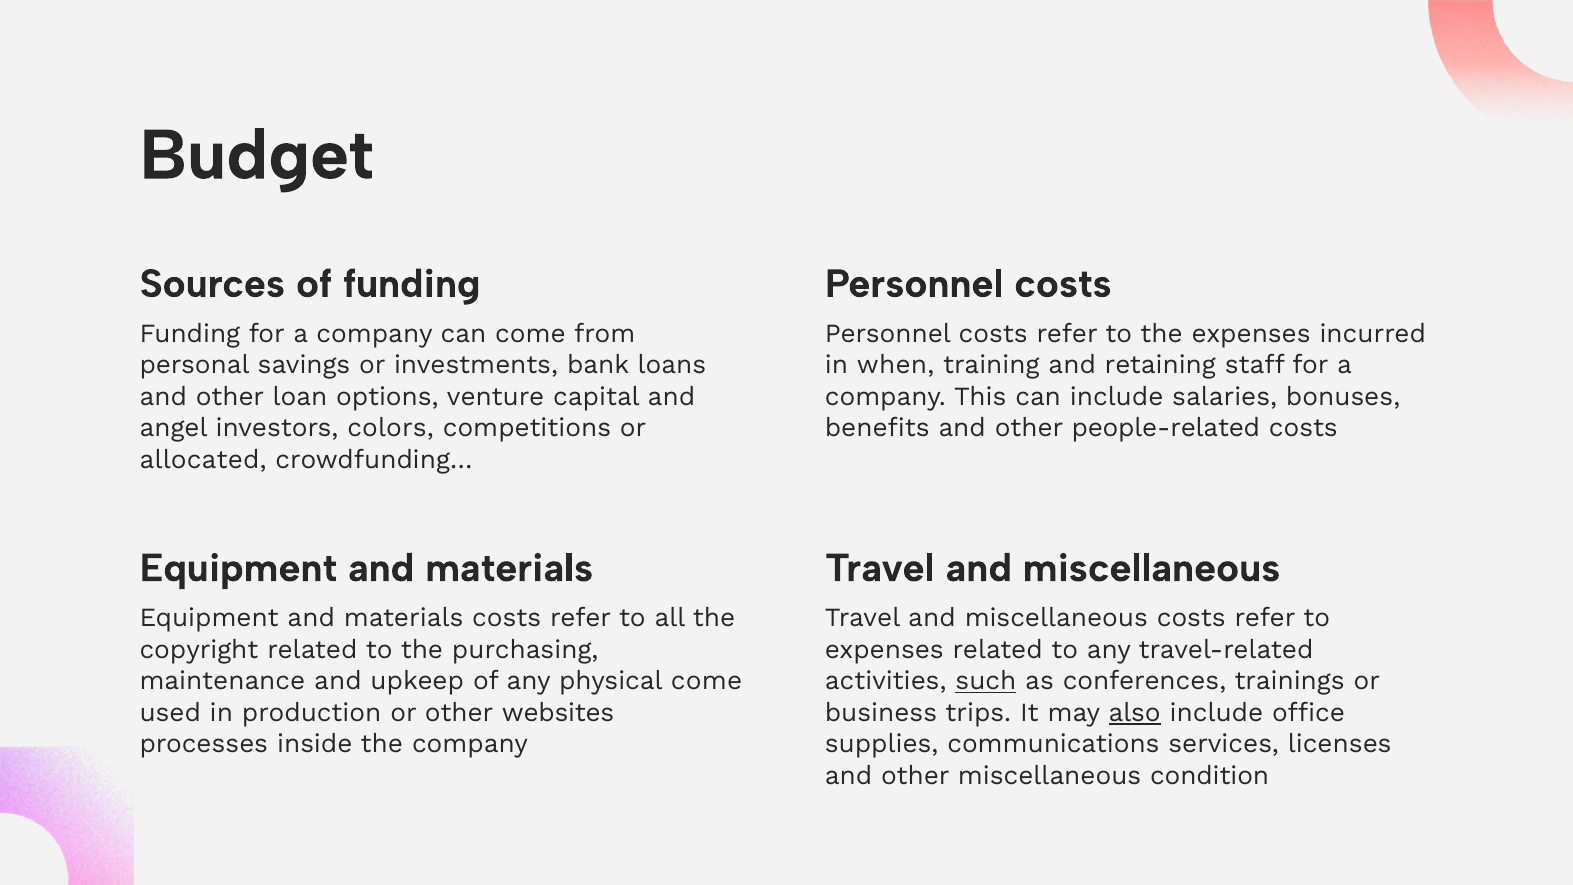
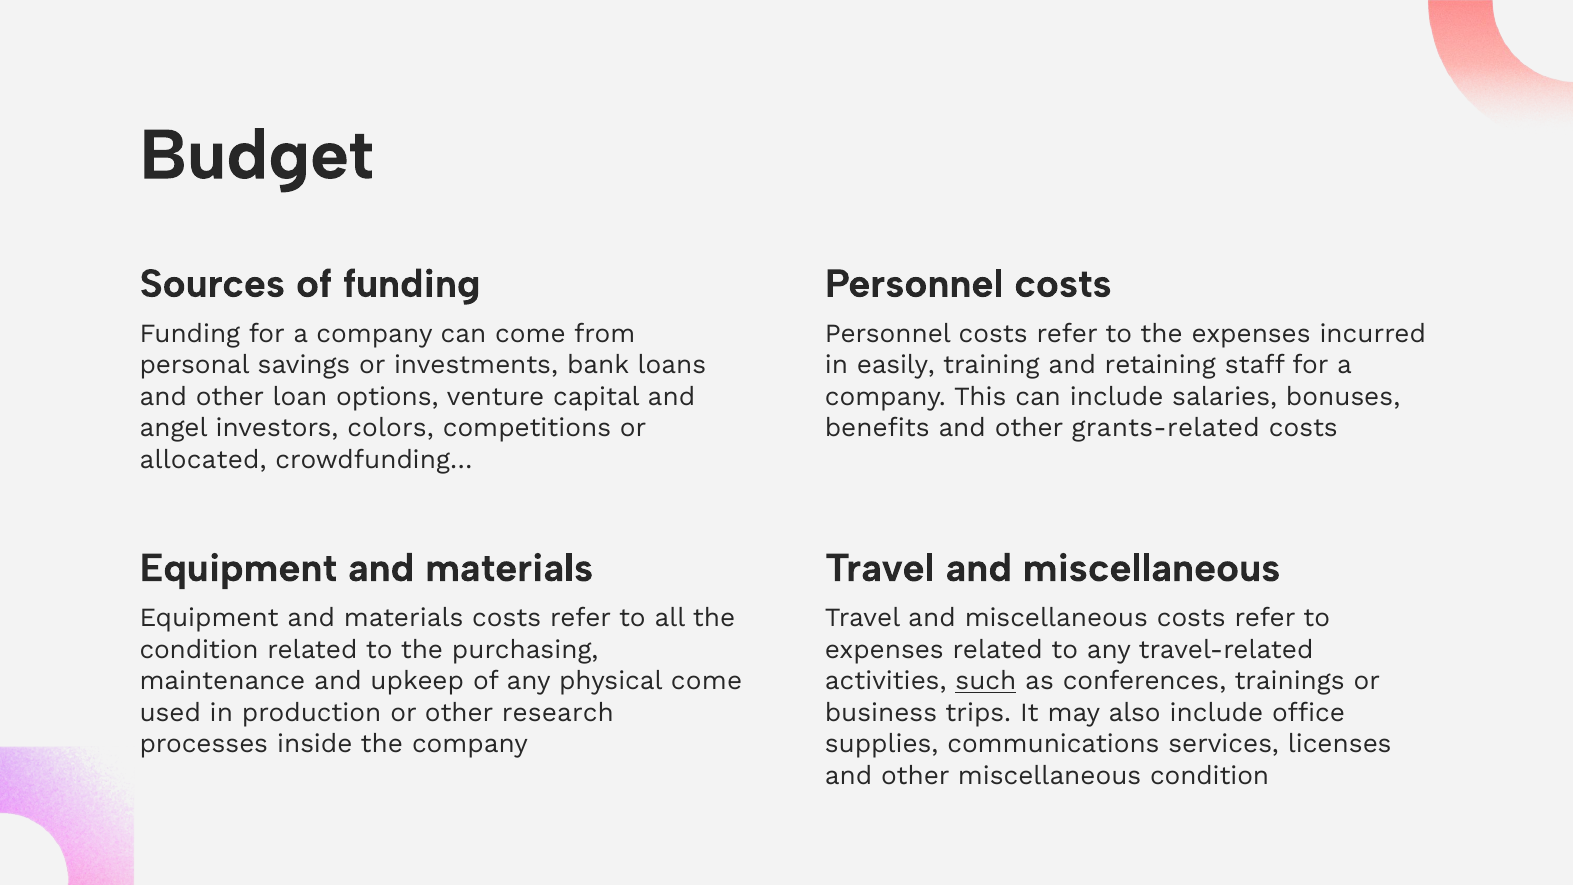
when: when -> easily
people-related: people-related -> grants-related
copyright at (199, 649): copyright -> condition
websites: websites -> research
also underline: present -> none
